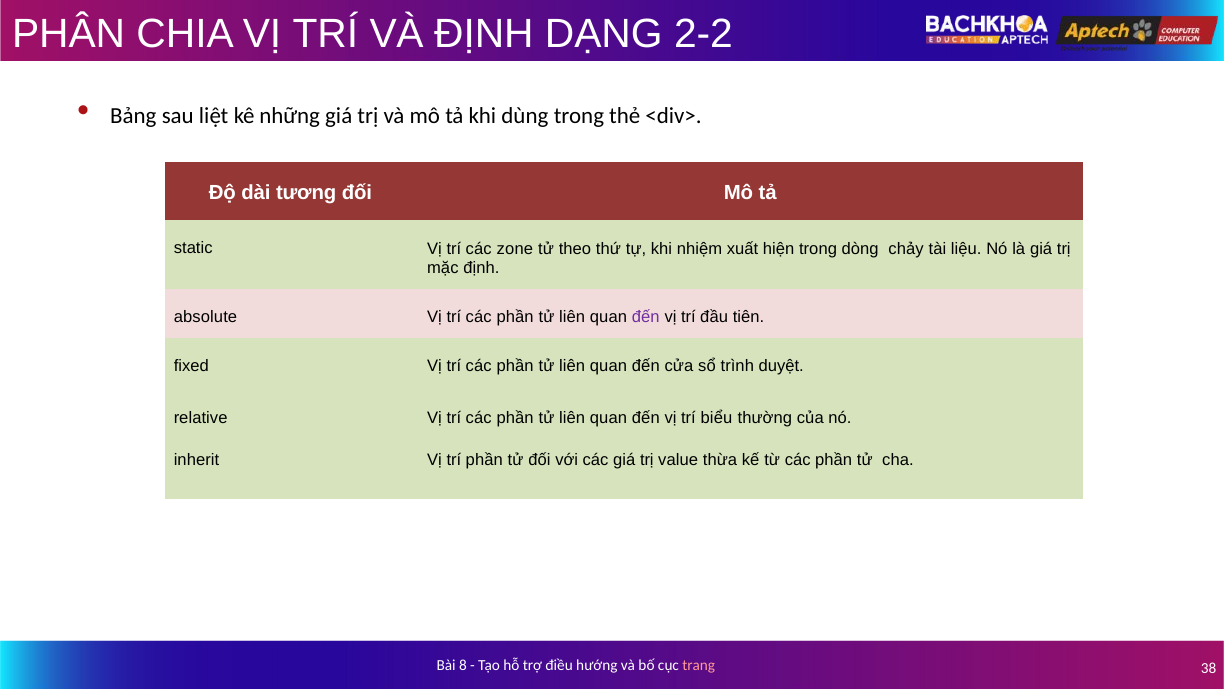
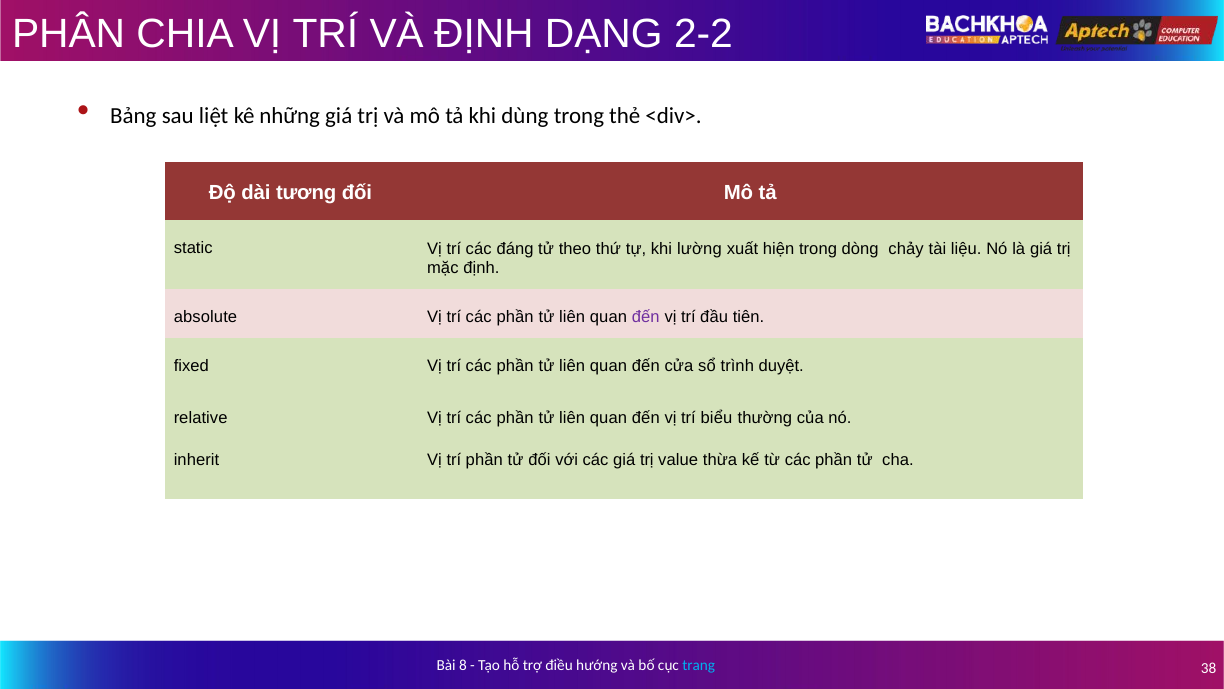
zone: zone -> đáng
nhiệm: nhiệm -> lường
trang colour: pink -> light blue
